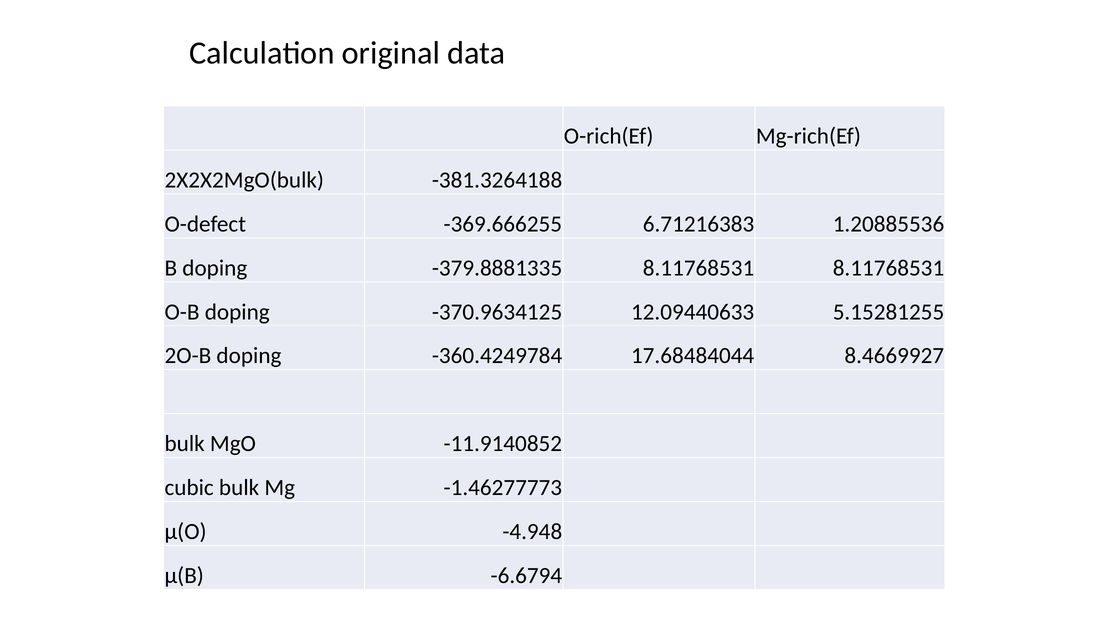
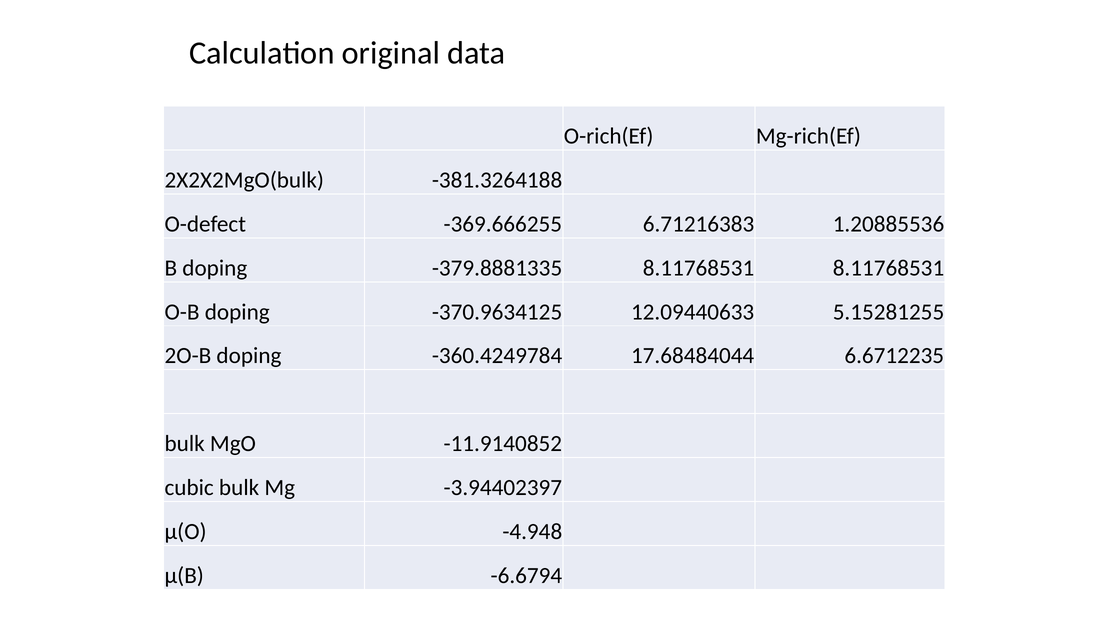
8.4669927: 8.4669927 -> 6.6712235
-1.46277773: -1.46277773 -> -3.94402397
